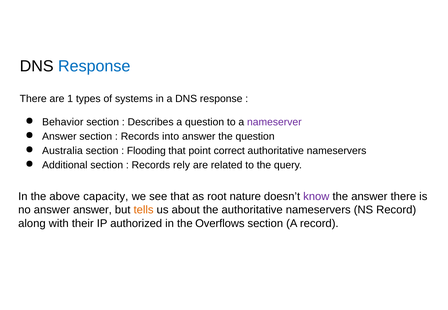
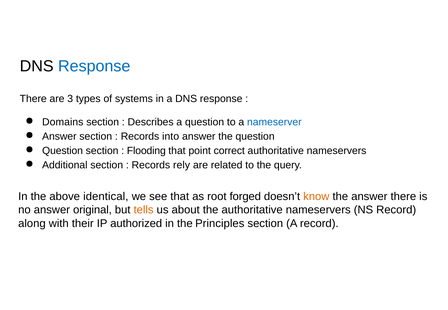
1: 1 -> 3
Behavior: Behavior -> Domains
nameserver colour: purple -> blue
Australia at (62, 151): Australia -> Question
capacity: capacity -> identical
nature: nature -> forged
know colour: purple -> orange
answer answer: answer -> original
Overflows: Overflows -> Principles
